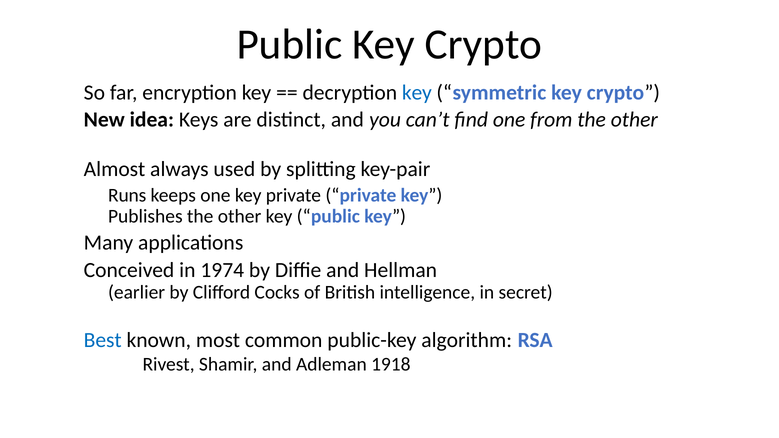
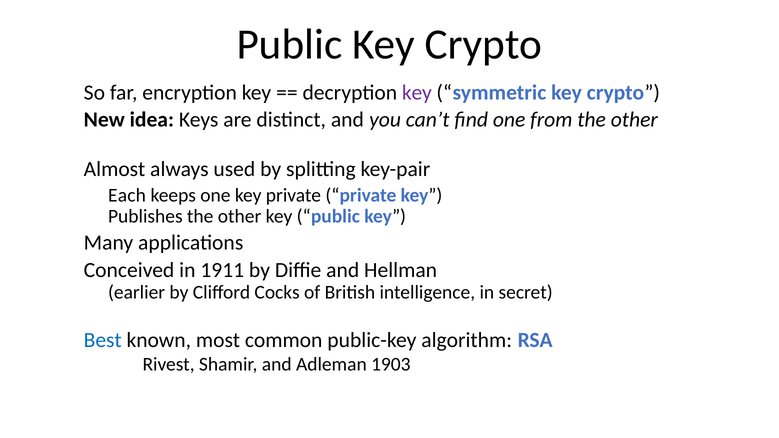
key at (417, 92) colour: blue -> purple
Runs: Runs -> Each
1974: 1974 -> 1911
1918: 1918 -> 1903
